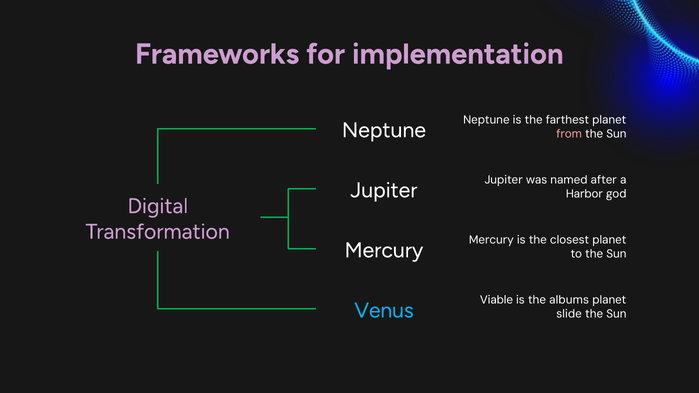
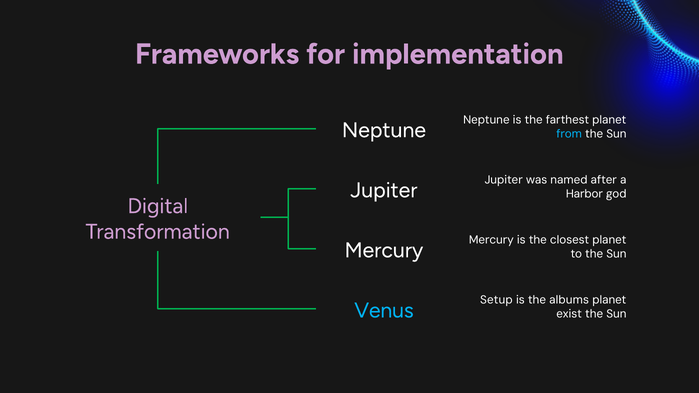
from colour: pink -> light blue
Viable: Viable -> Setup
slide: slide -> exist
